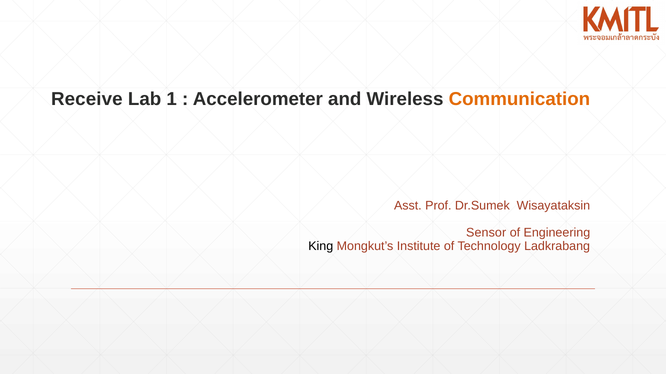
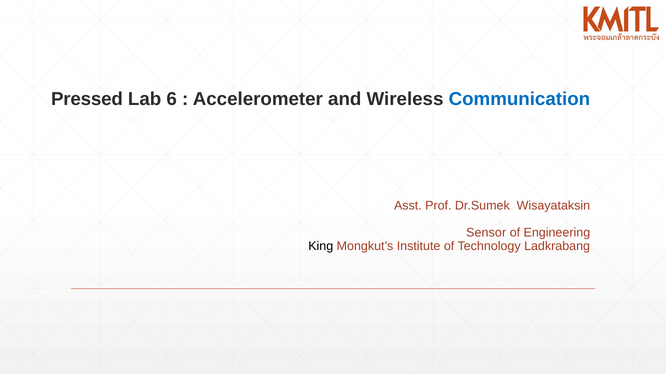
Receive: Receive -> Pressed
1: 1 -> 6
Communication colour: orange -> blue
